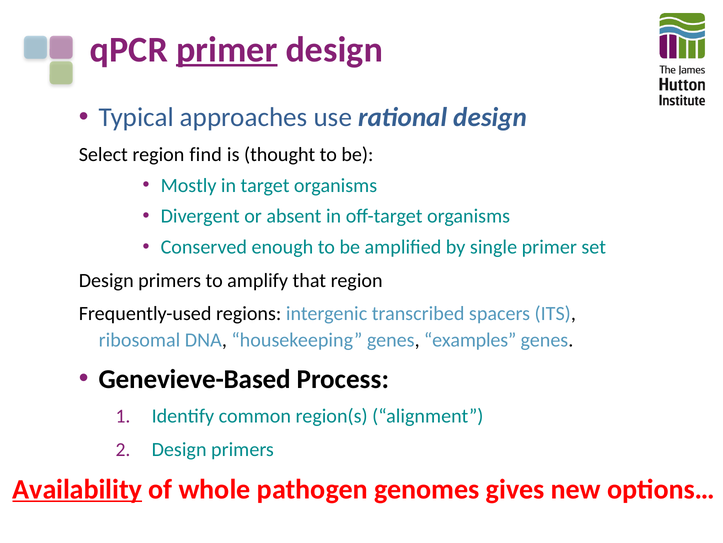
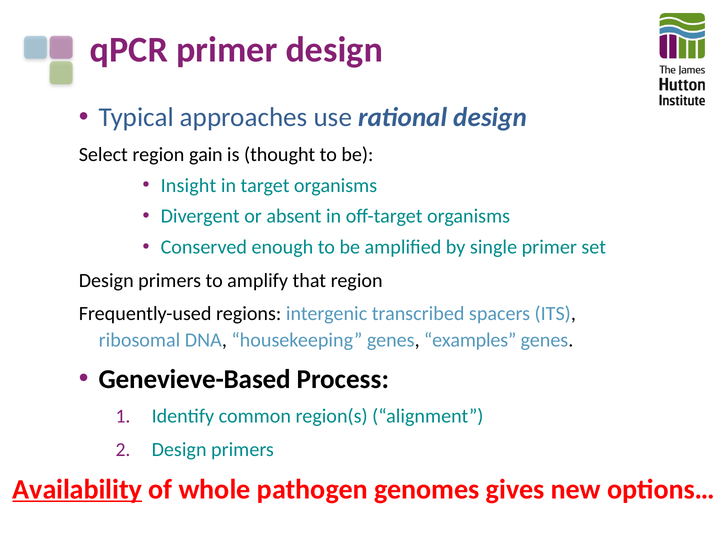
primer at (227, 50) underline: present -> none
find: find -> gain
Mostly: Mostly -> Insight
